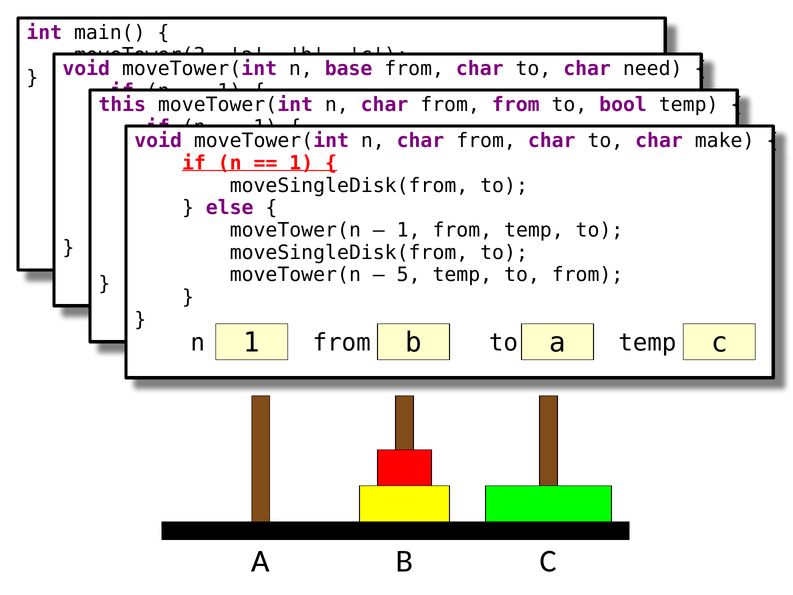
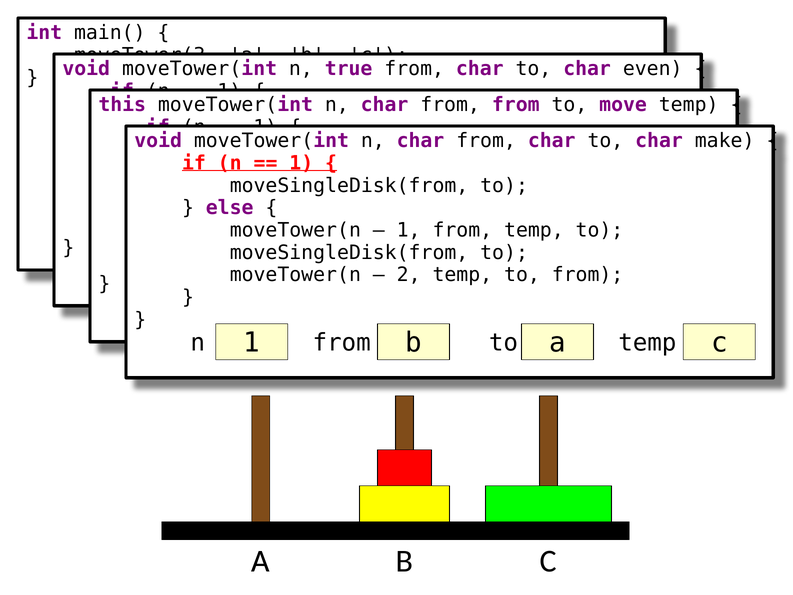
base: base -> true
need: need -> even
bool: bool -> move
5 at (409, 275): 5 -> 2
